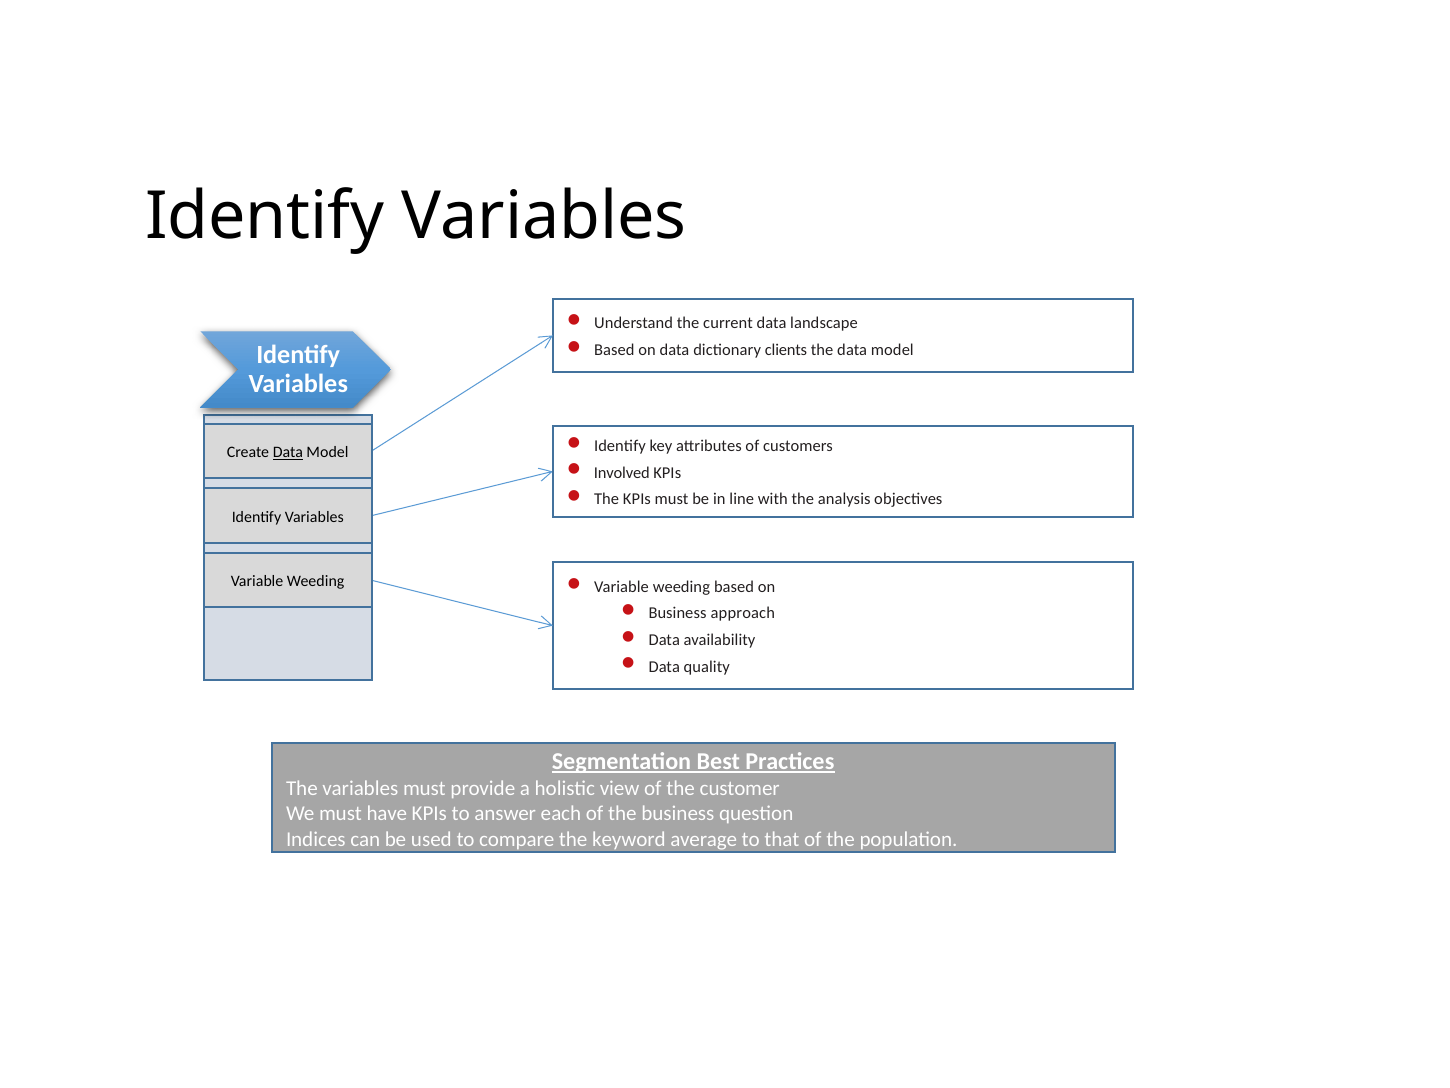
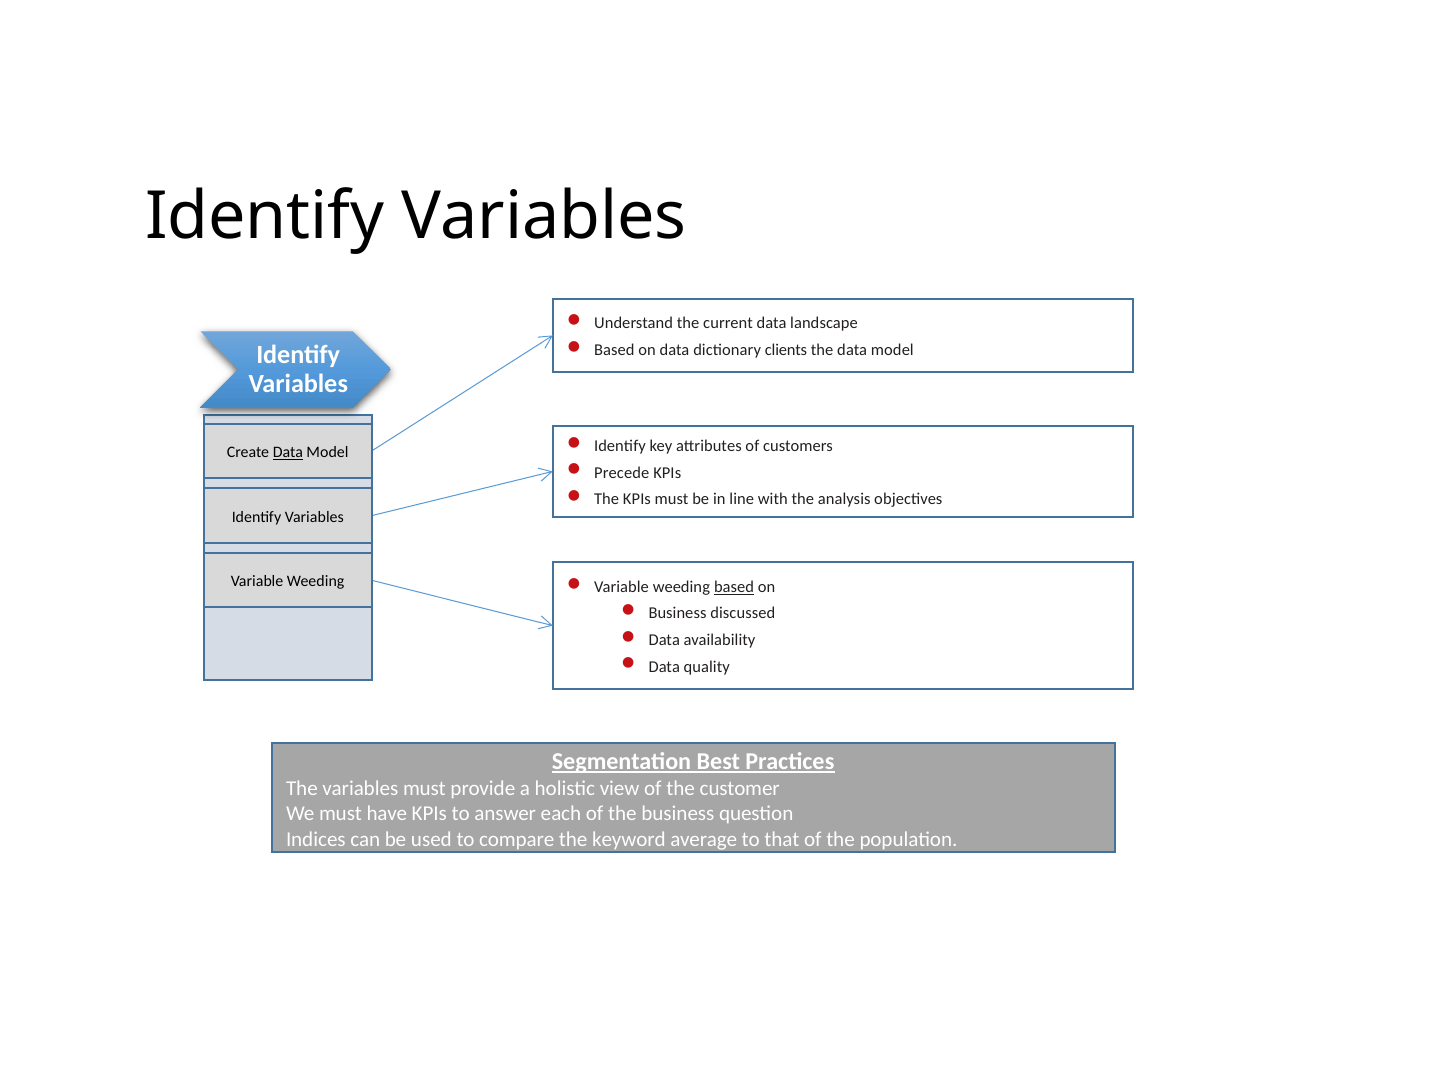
Involved: Involved -> Precede
based at (734, 587) underline: none -> present
approach: approach -> discussed
